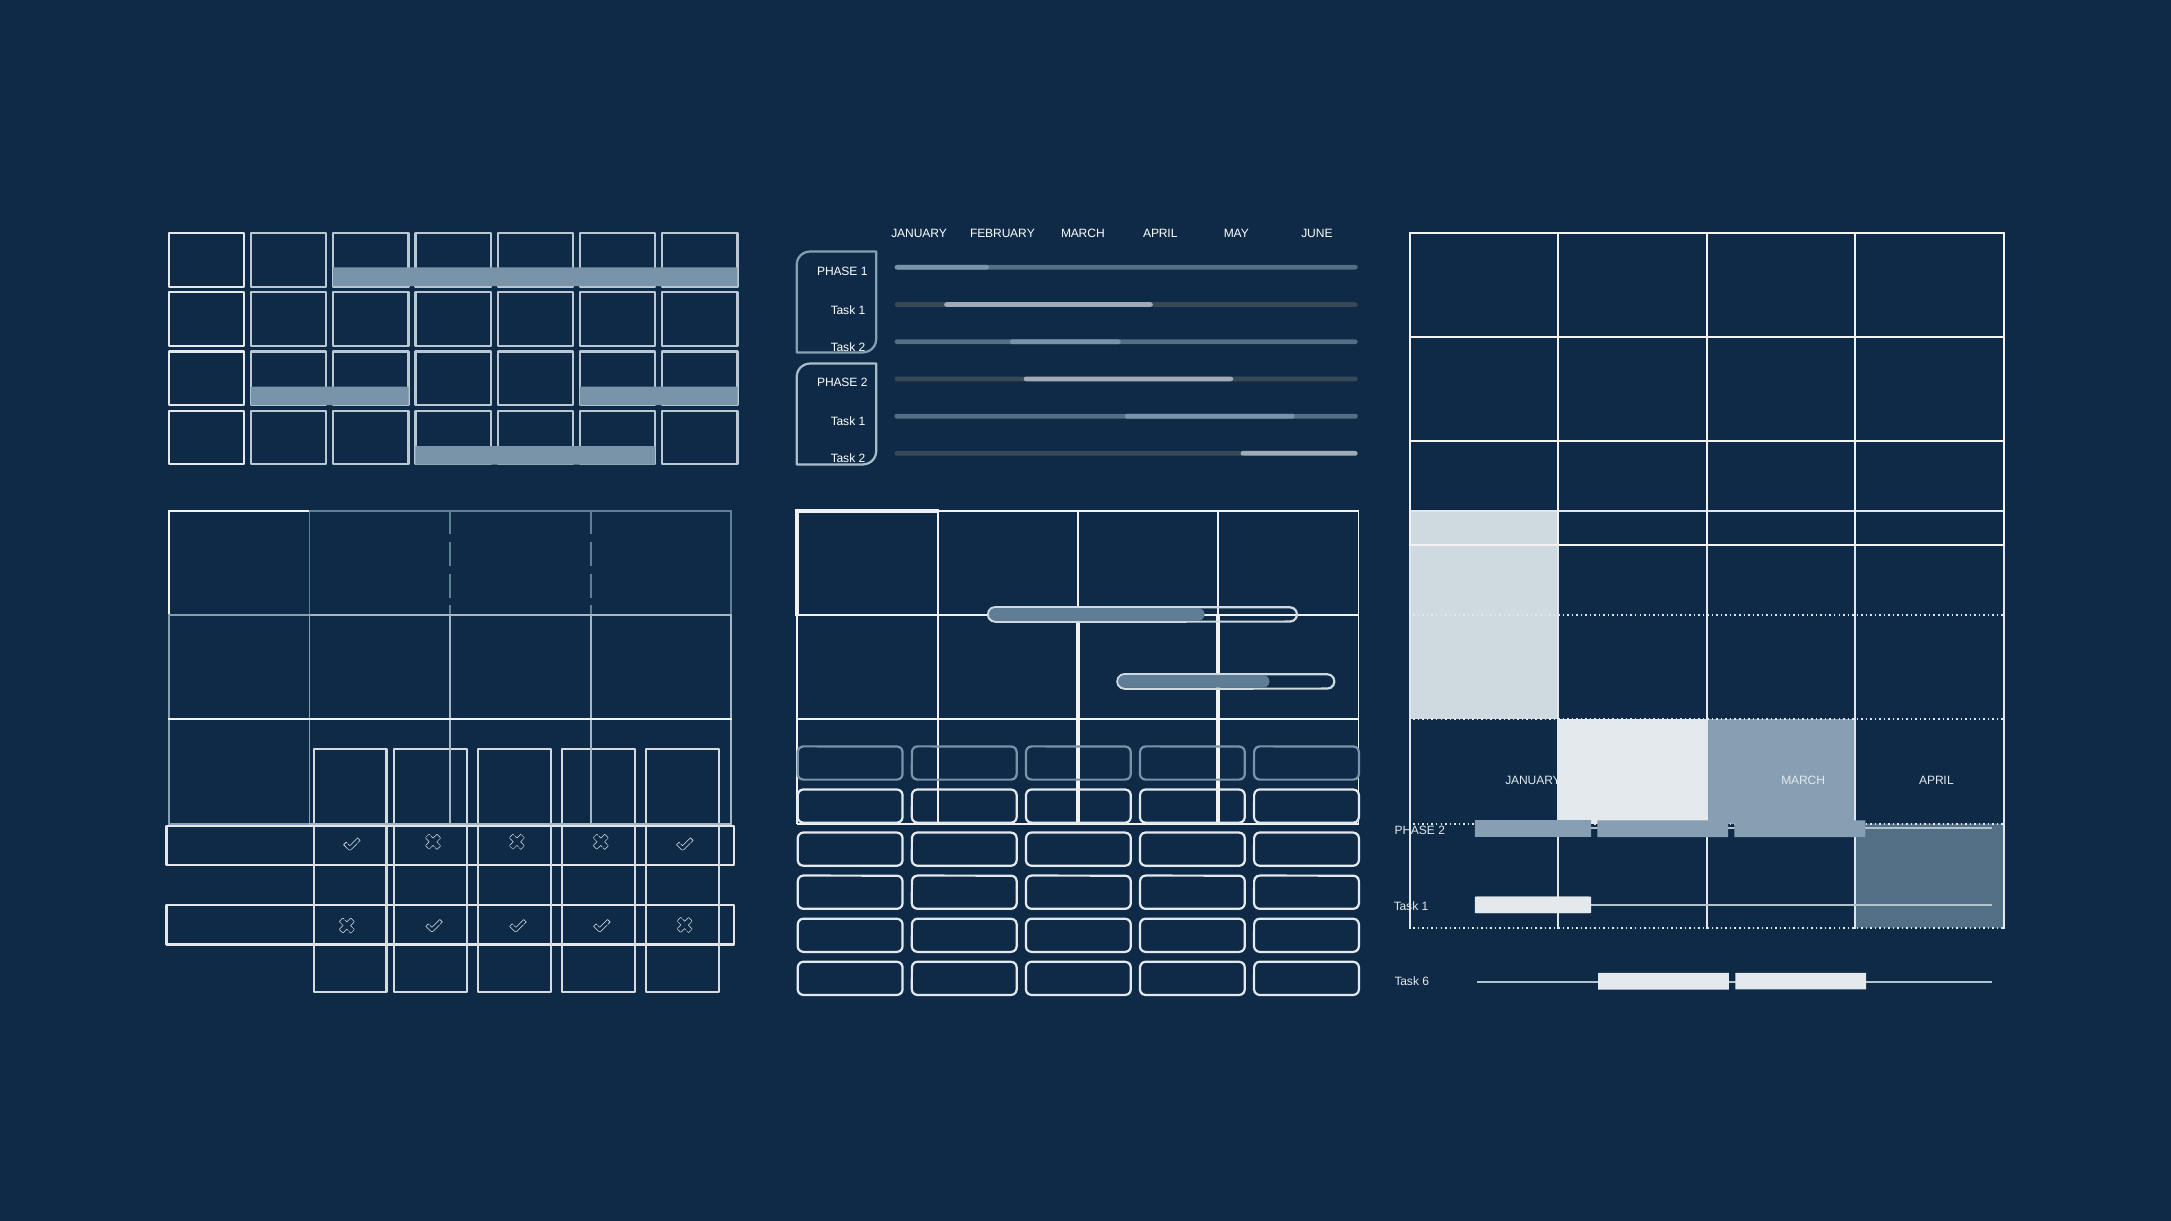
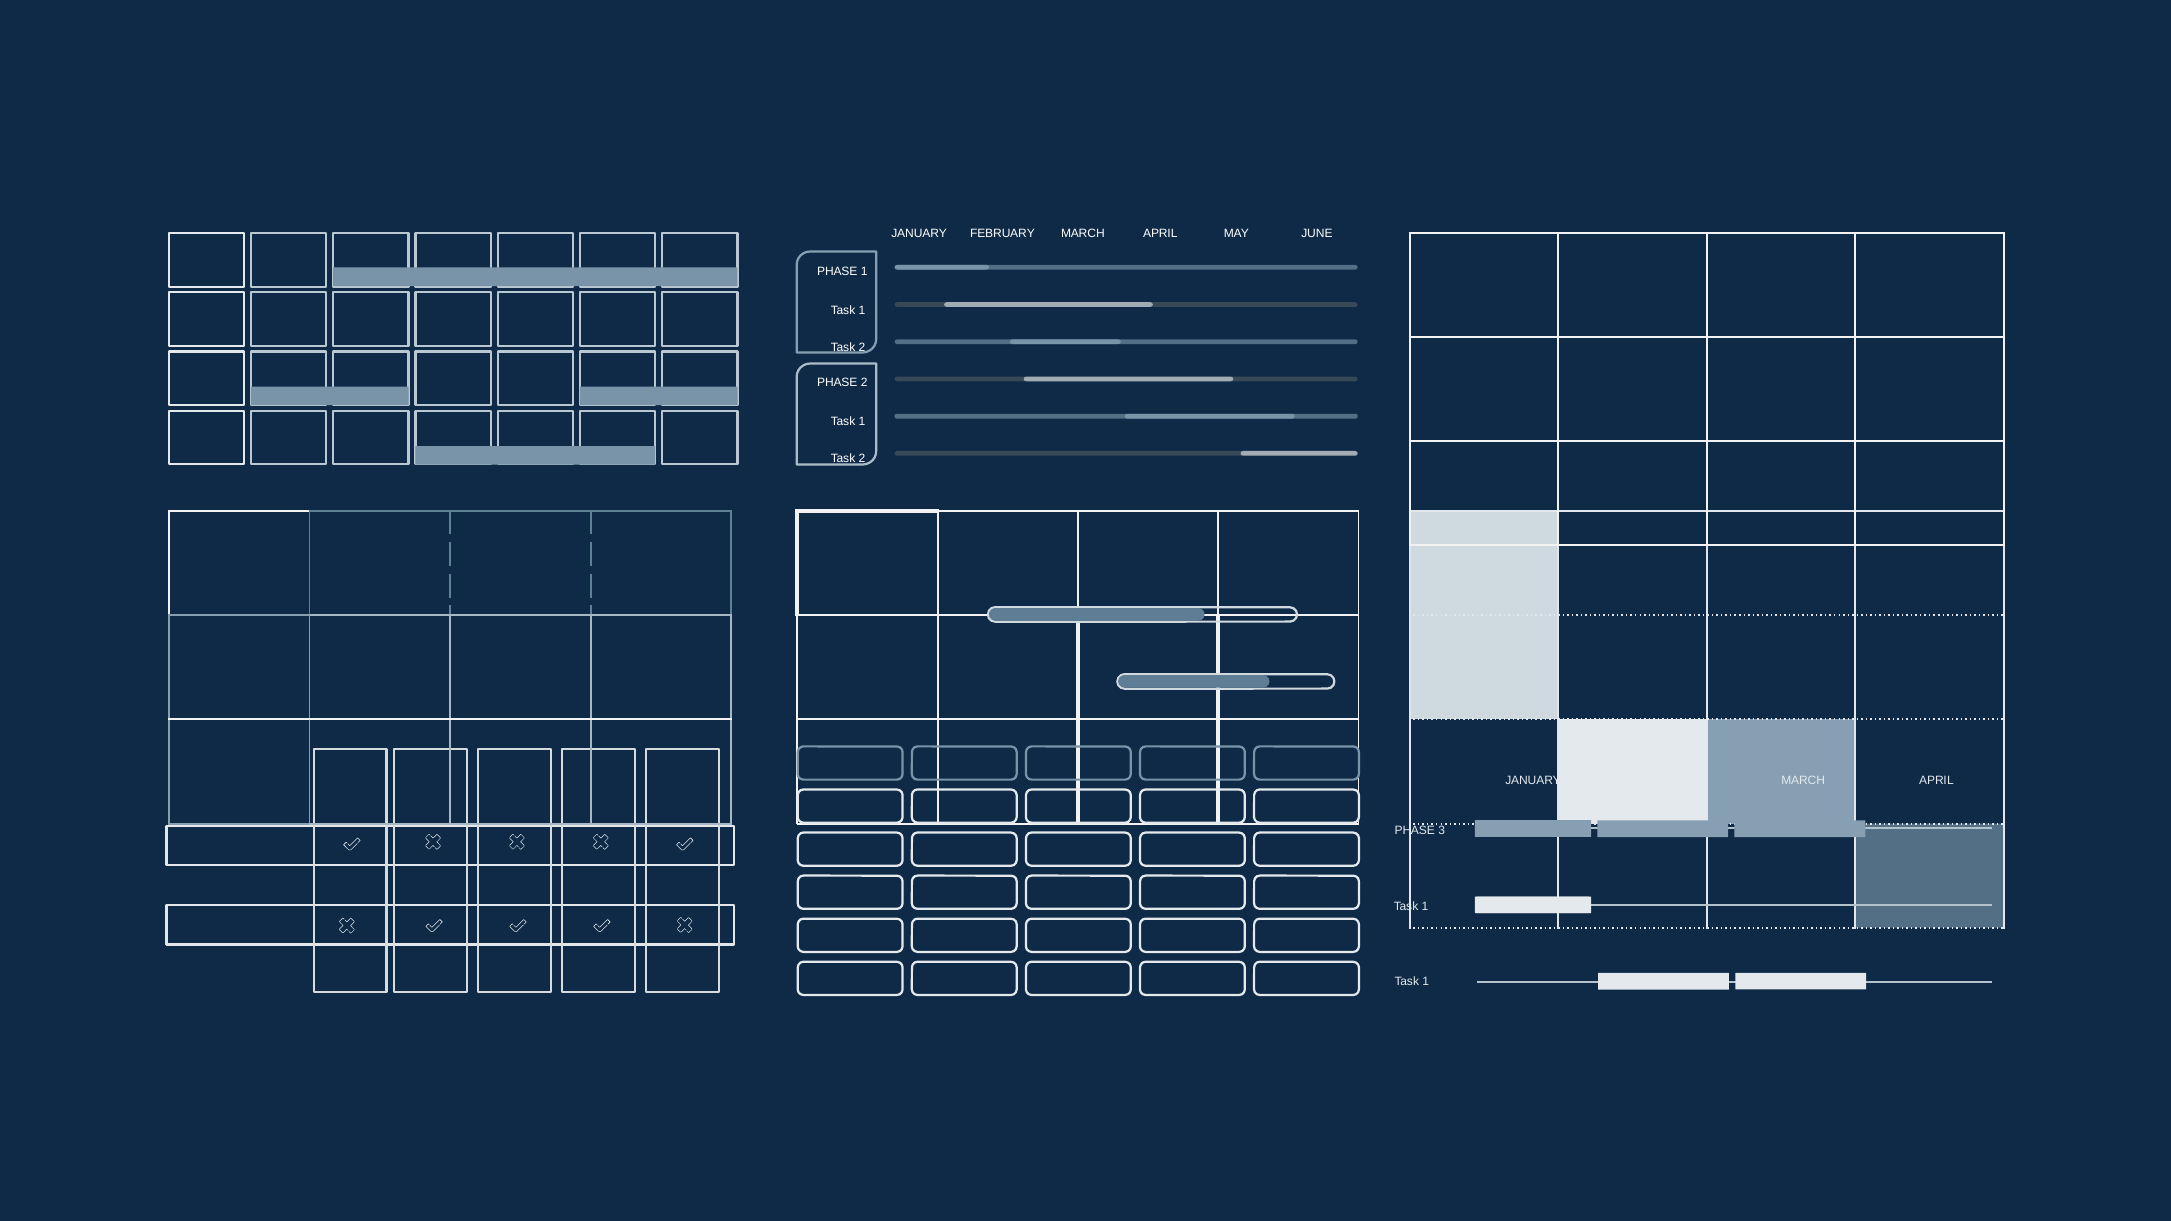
2 at (1442, 831): 2 -> 3
6 at (1426, 982): 6 -> 1
